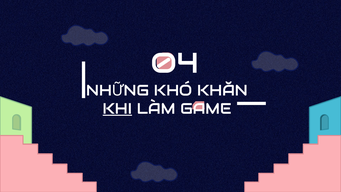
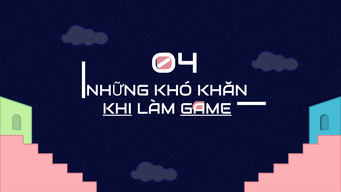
GAME underline: none -> present
